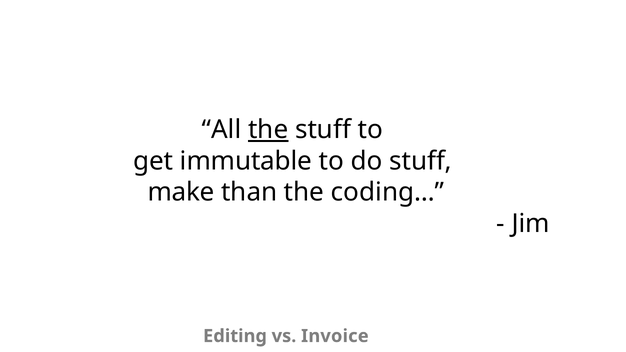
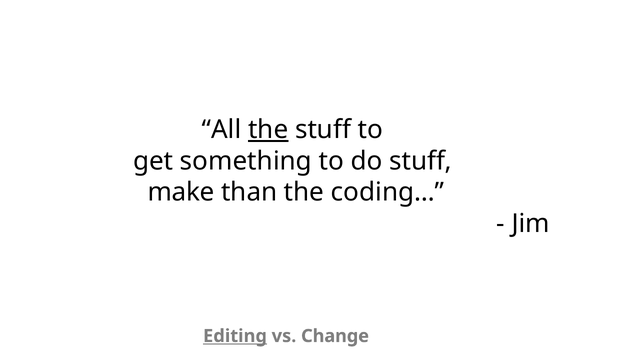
immutable: immutable -> something
Editing underline: none -> present
Invoice: Invoice -> Change
